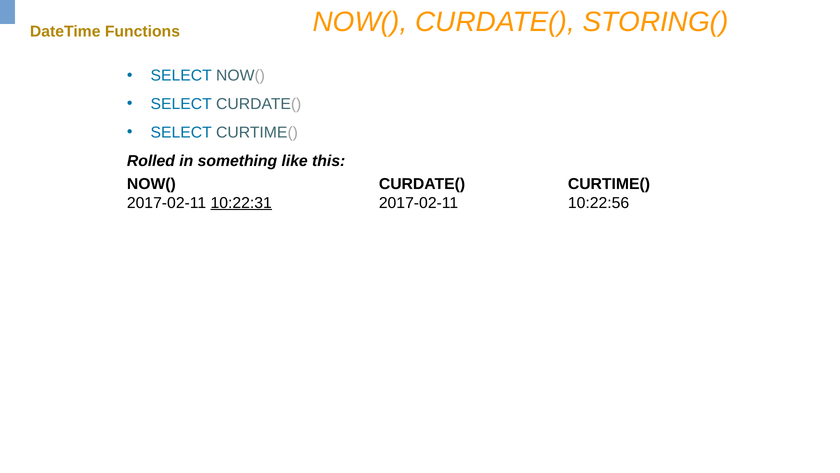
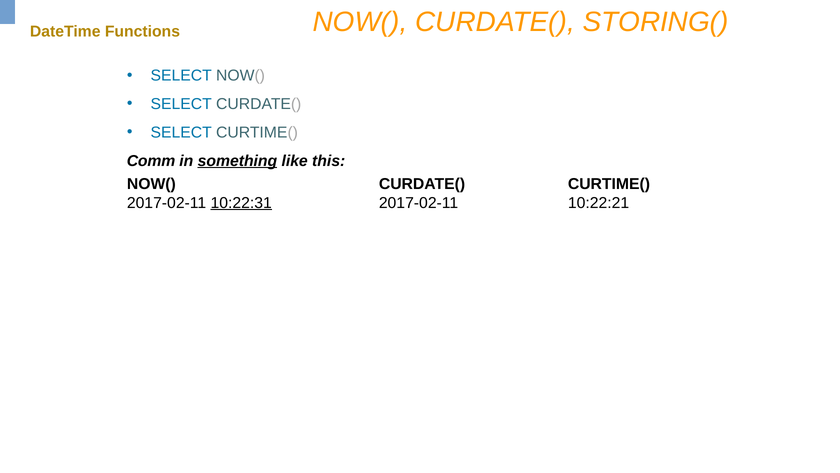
Rolled: Rolled -> Comm
something underline: none -> present
10:22:56: 10:22:56 -> 10:22:21
